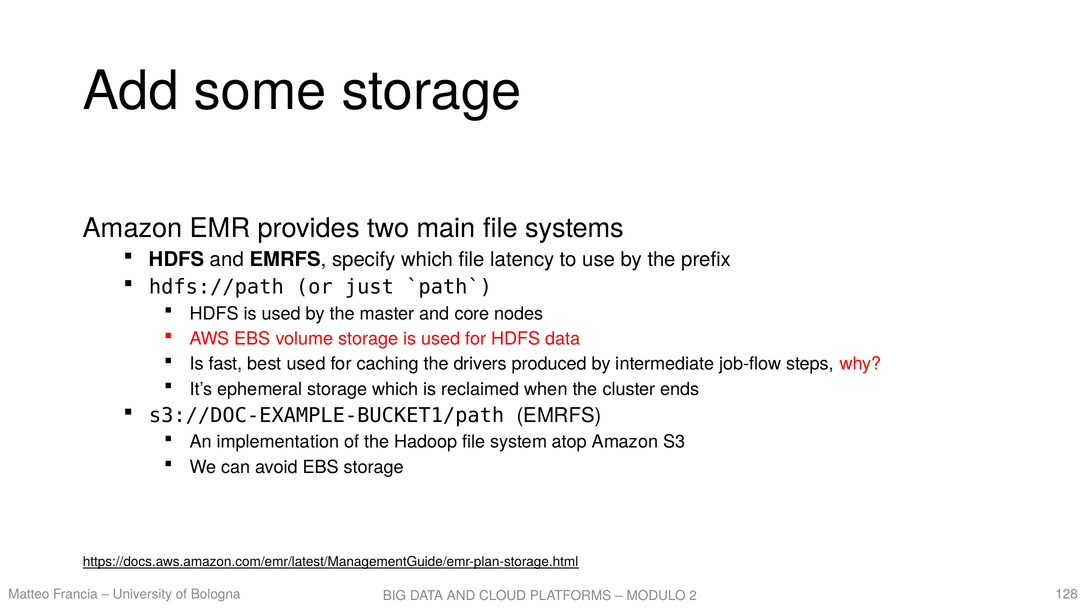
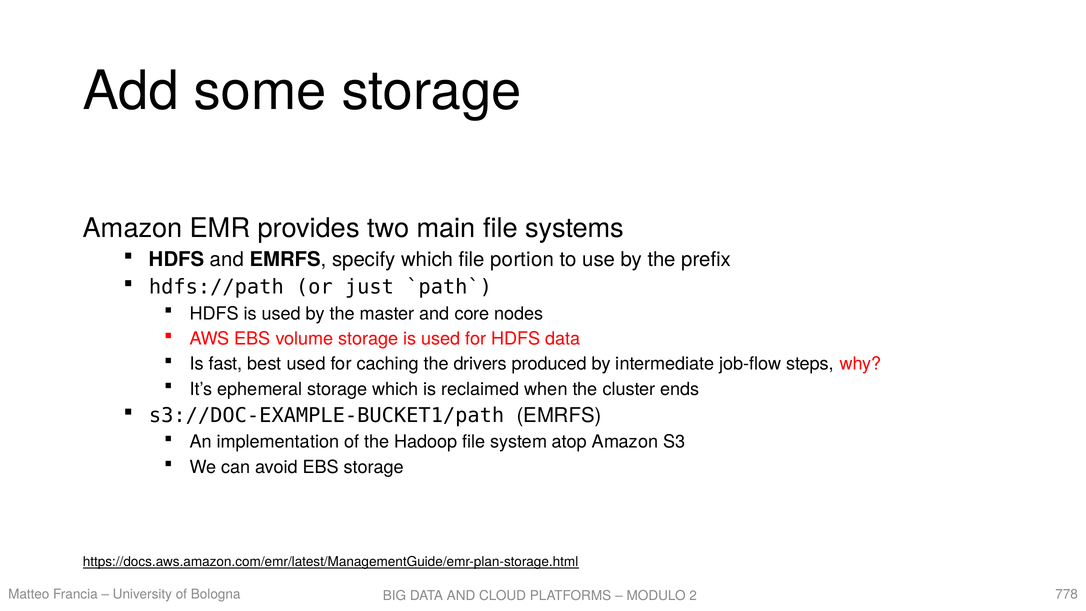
latency: latency -> portion
128: 128 -> 778
